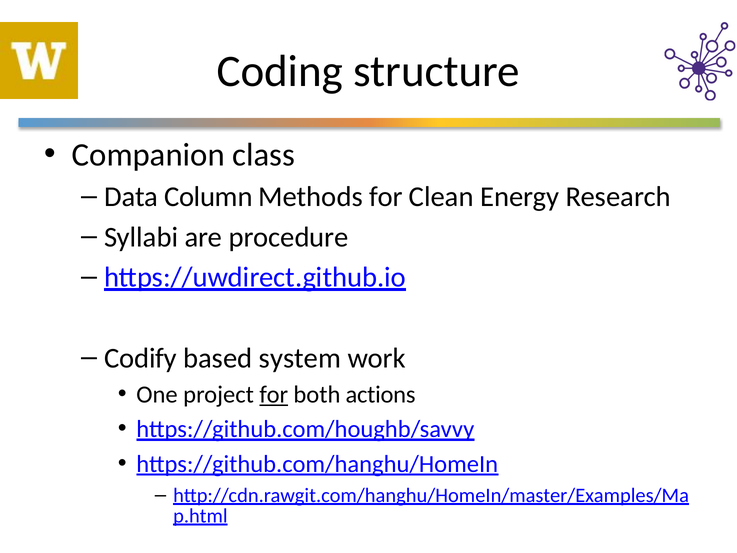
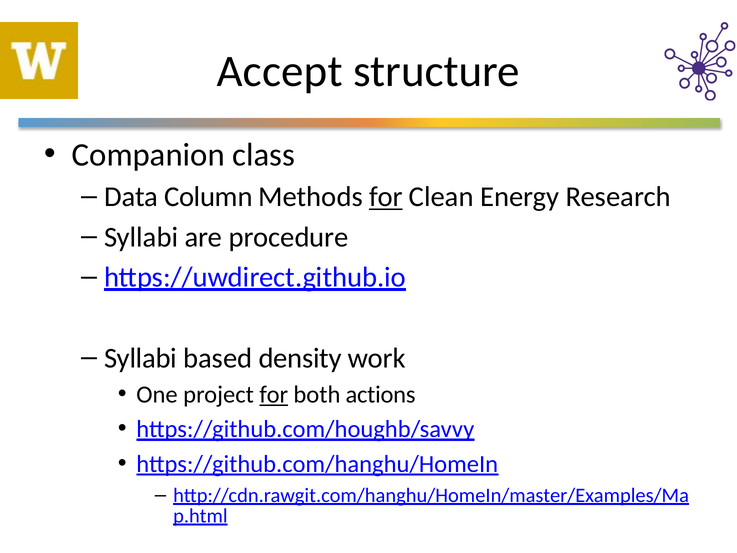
Coding: Coding -> Accept
for at (386, 197) underline: none -> present
Codify at (141, 358): Codify -> Syllabi
system: system -> density
